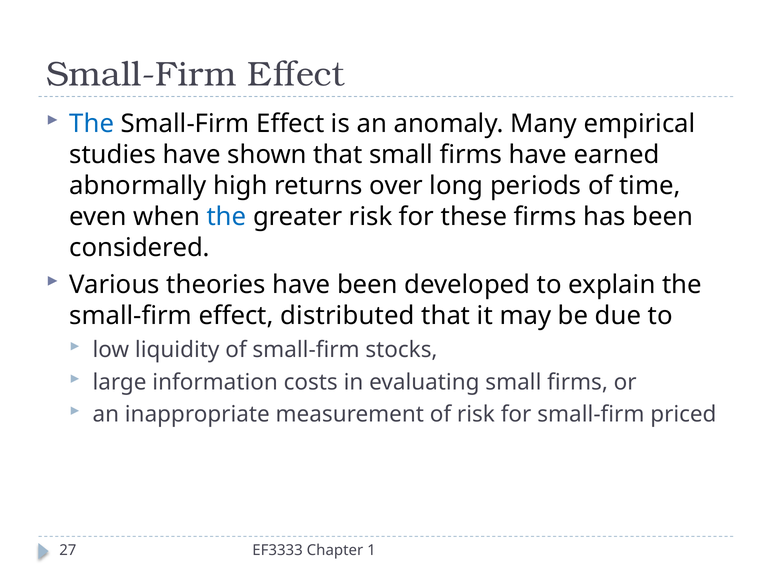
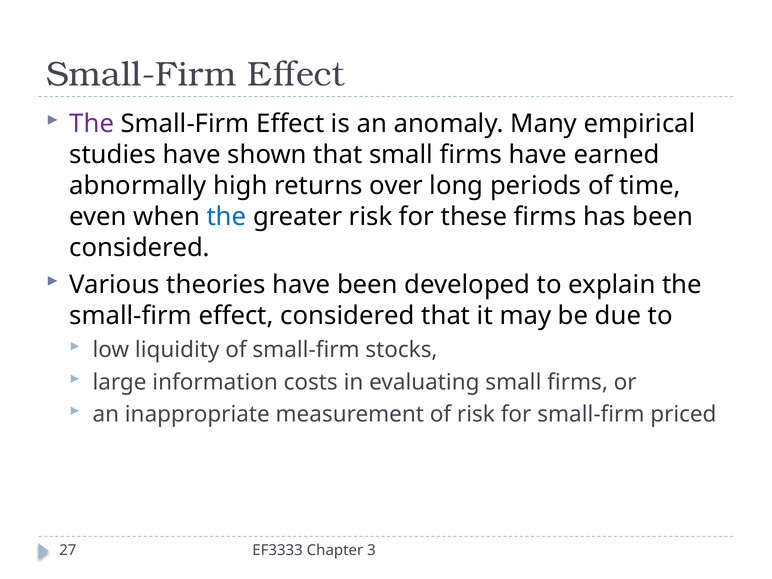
The at (92, 124) colour: blue -> purple
effect distributed: distributed -> considered
1: 1 -> 3
